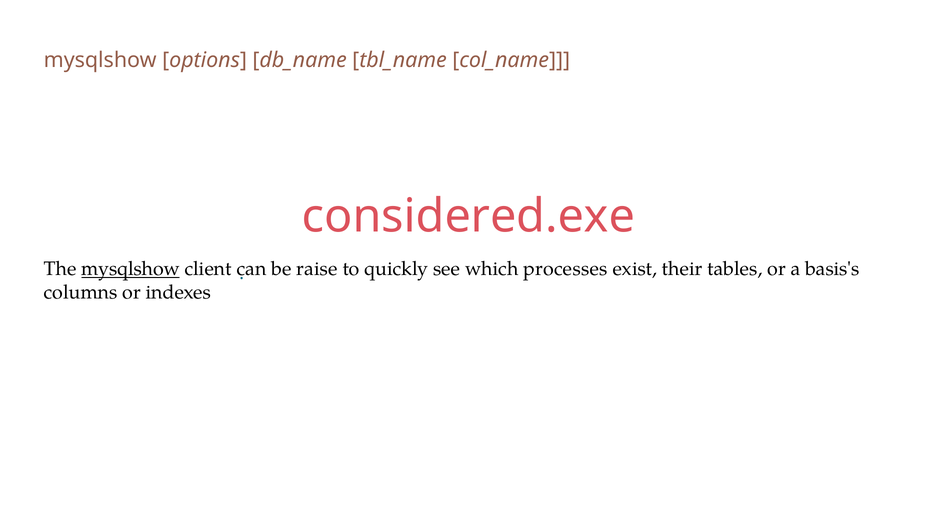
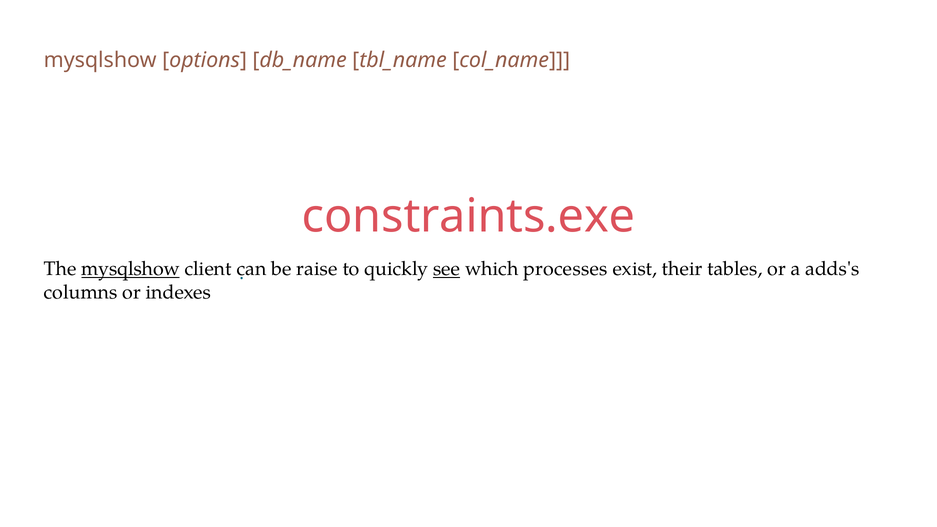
considered.exe: considered.exe -> constraints.exe
see underline: none -> present
basis's: basis's -> adds's
